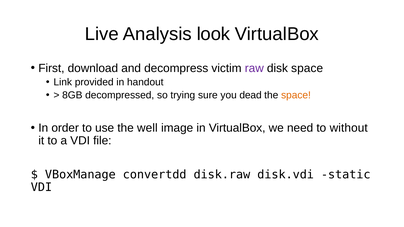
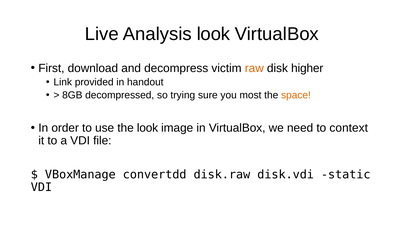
raw colour: purple -> orange
disk space: space -> higher
dead: dead -> most
the well: well -> look
without: without -> context
